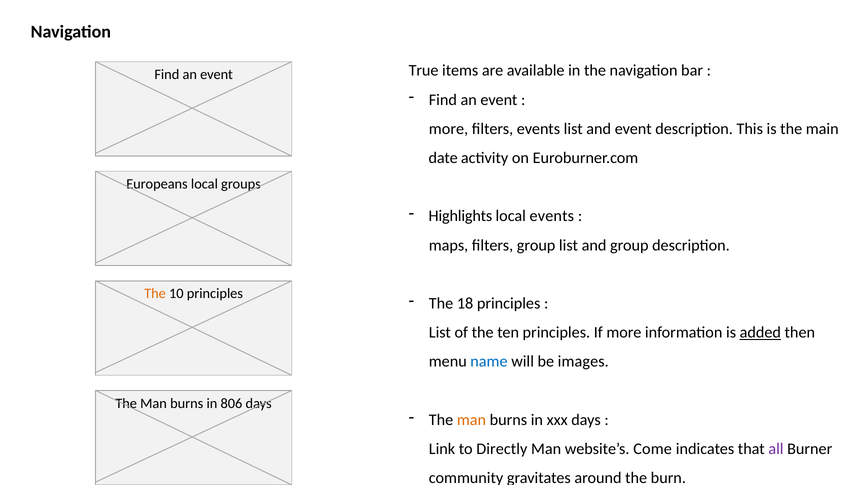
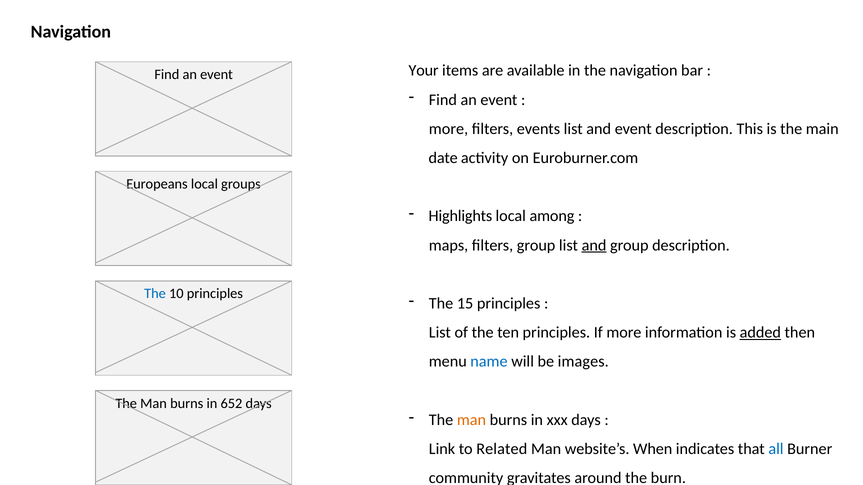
True: True -> Your
local events: events -> among
and at (594, 245) underline: none -> present
The at (155, 294) colour: orange -> blue
18: 18 -> 15
806: 806 -> 652
Directly: Directly -> Related
Come: Come -> When
all colour: purple -> blue
